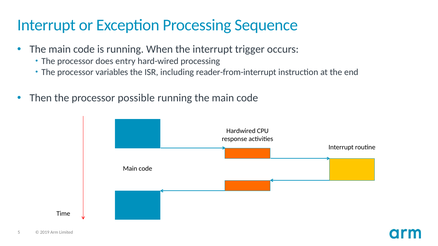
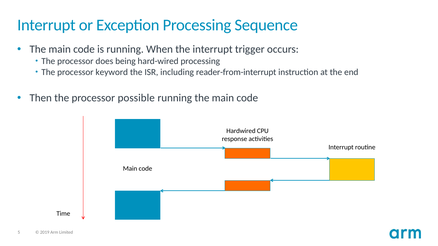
entry: entry -> being
variables: variables -> keyword
